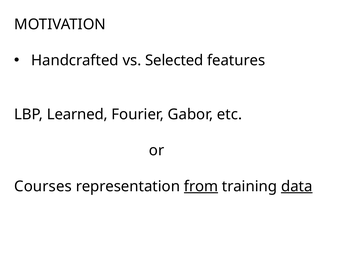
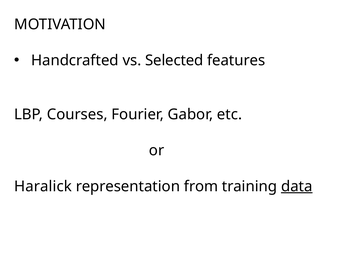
Learned: Learned -> Courses
Courses: Courses -> Haralick
from underline: present -> none
